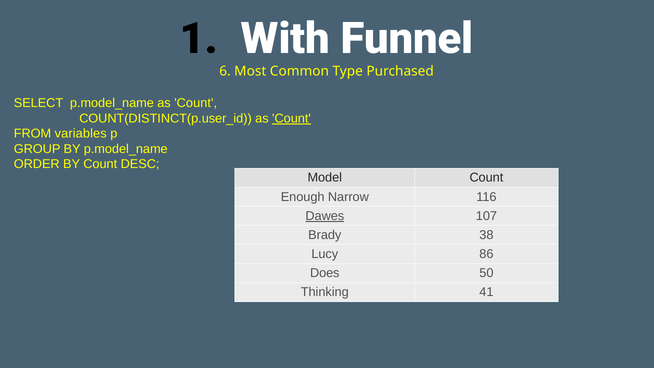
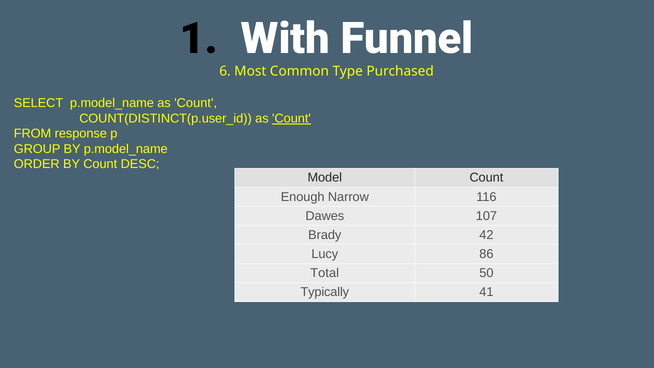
variables: variables -> response
Dawes underline: present -> none
38: 38 -> 42
Does: Does -> Total
Thinking: Thinking -> Typically
